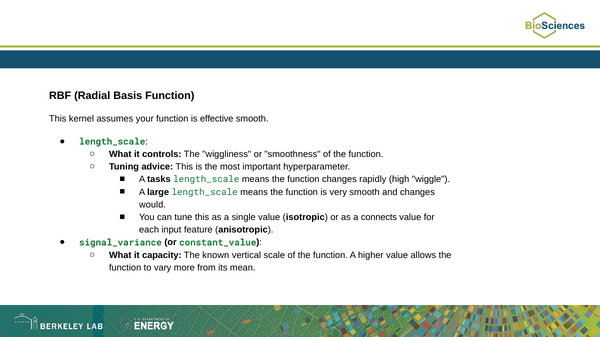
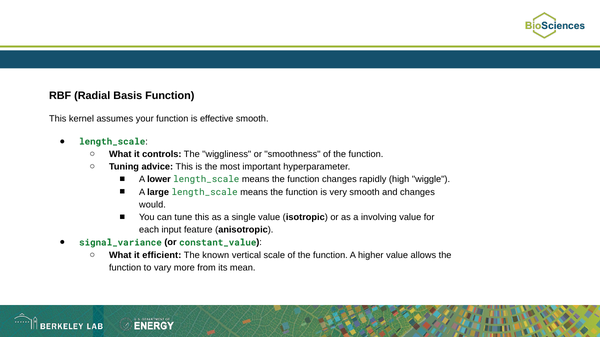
tasks: tasks -> lower
connects: connects -> involving
capacity: capacity -> efficient
